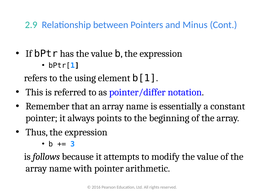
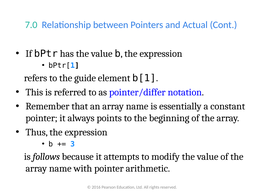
2.9: 2.9 -> 7.0
Minus: Minus -> Actual
using: using -> guide
